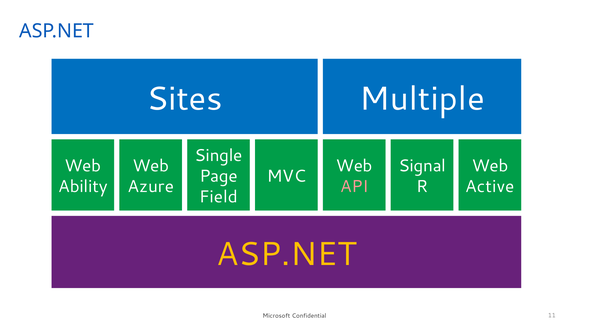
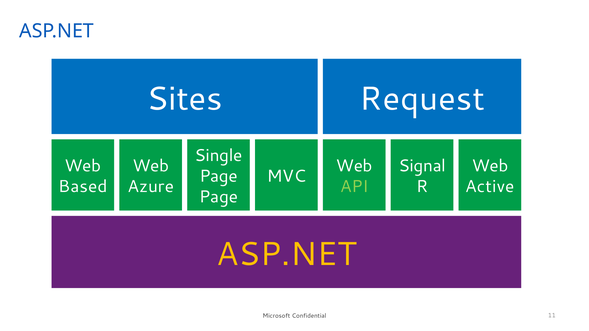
Multiple: Multiple -> Request
Ability: Ability -> Based
API colour: pink -> light green
Field at (219, 197): Field -> Page
